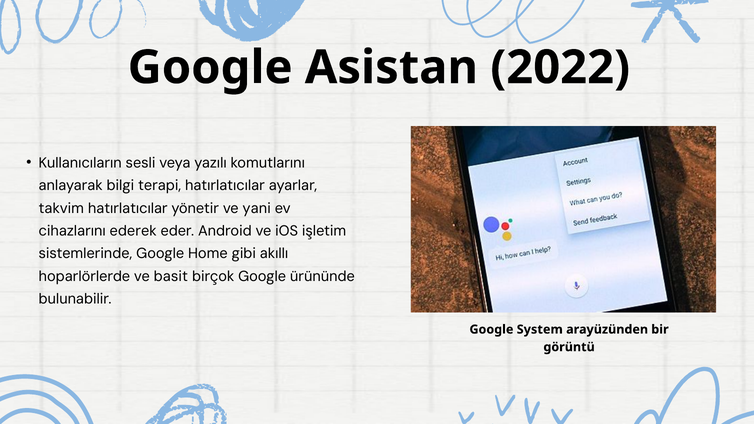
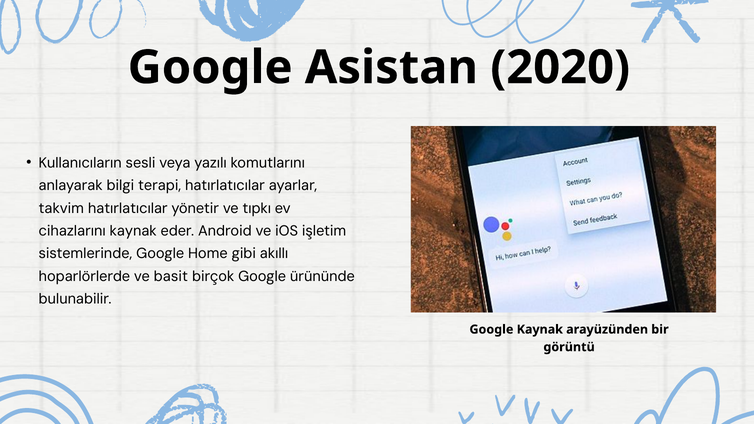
2022: 2022 -> 2020
yani: yani -> tıpkı
cihazlarını ederek: ederek -> kaynak
Google System: System -> Kaynak
